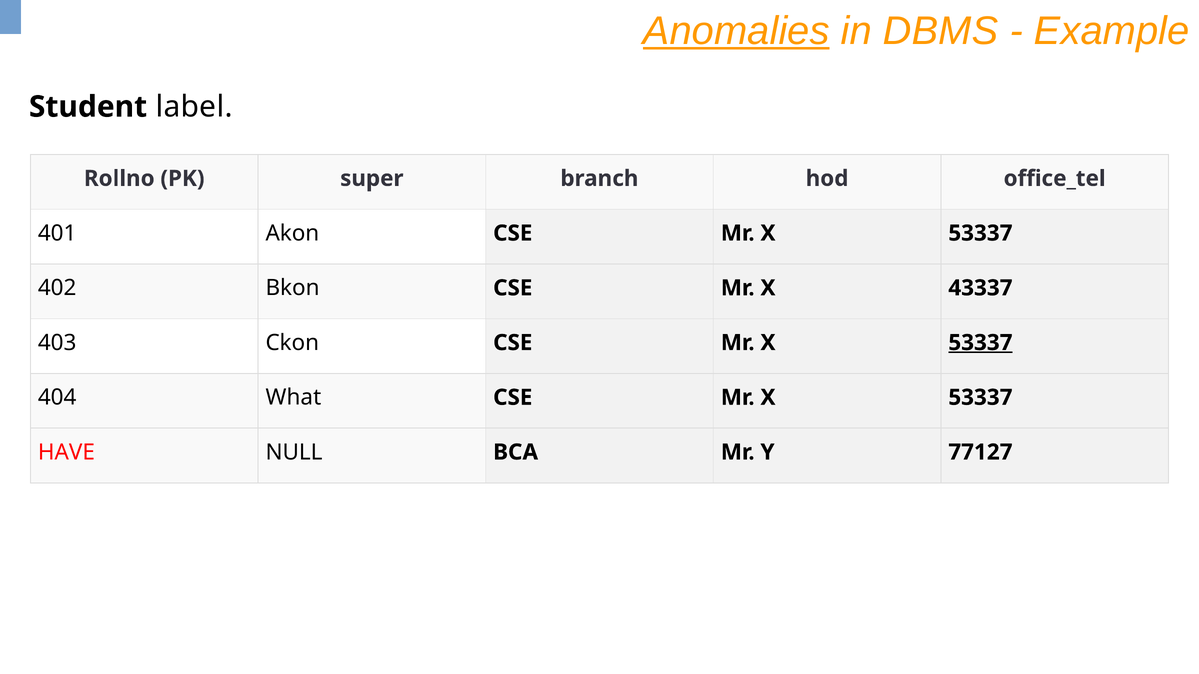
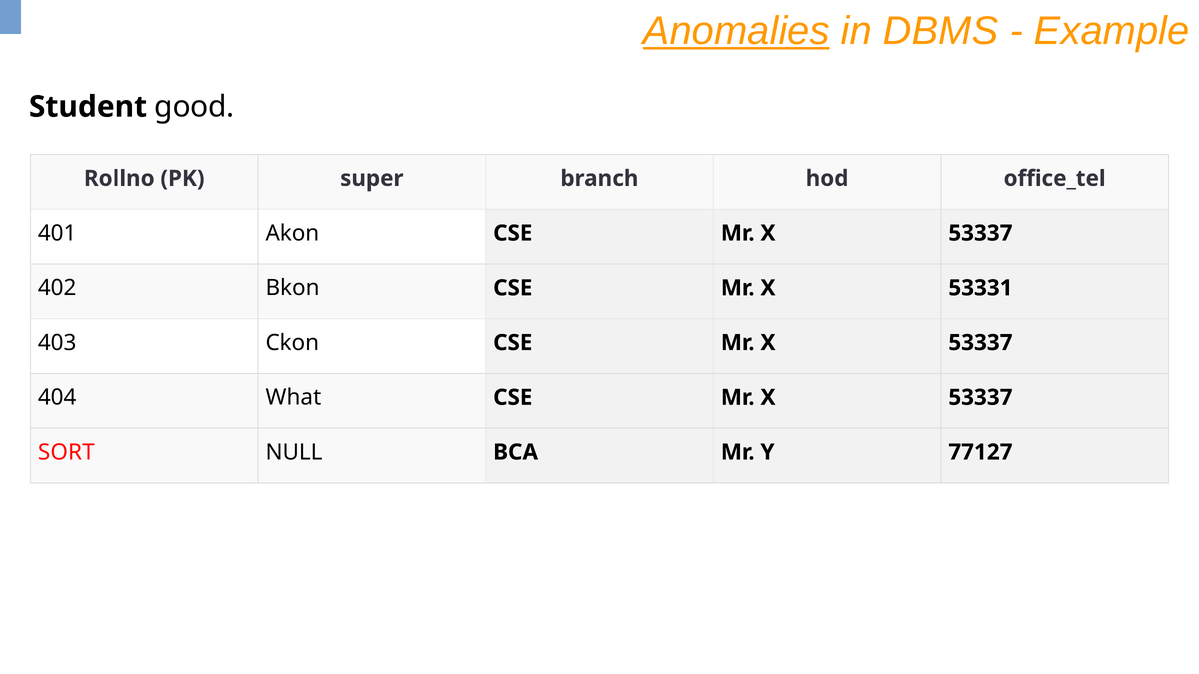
label: label -> good
43337: 43337 -> 53331
53337 at (980, 343) underline: present -> none
HAVE: HAVE -> SORT
